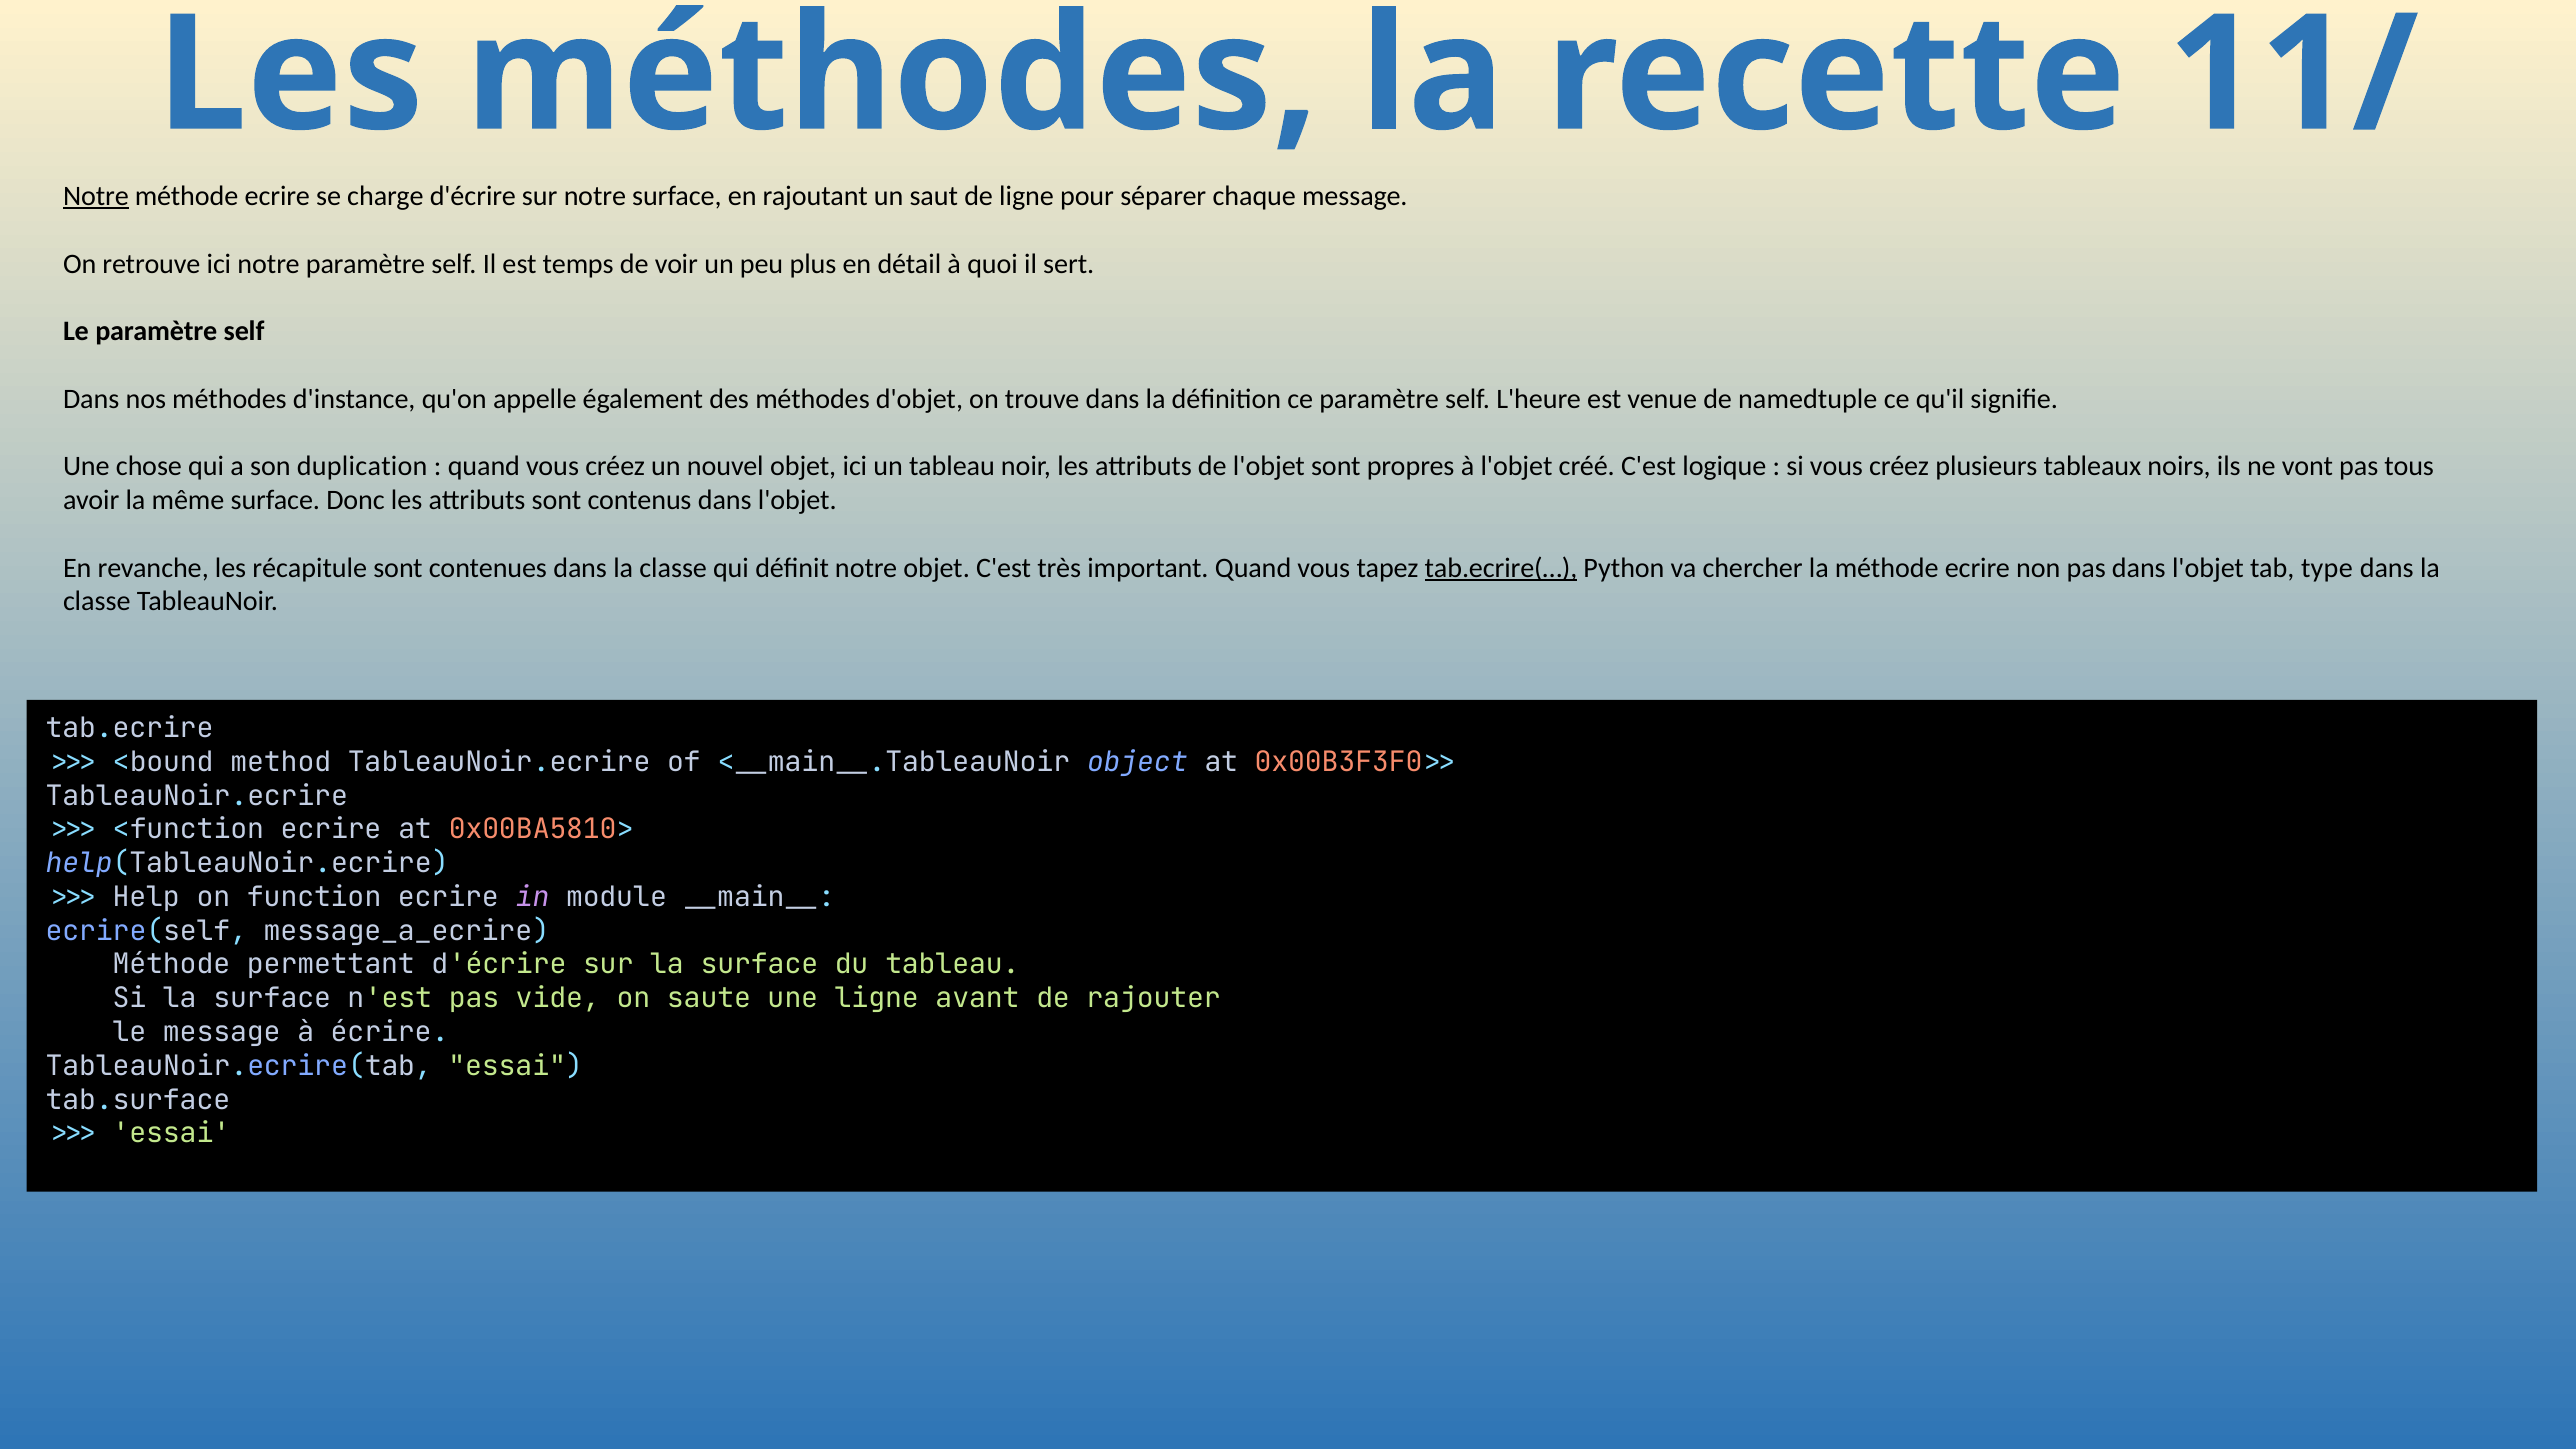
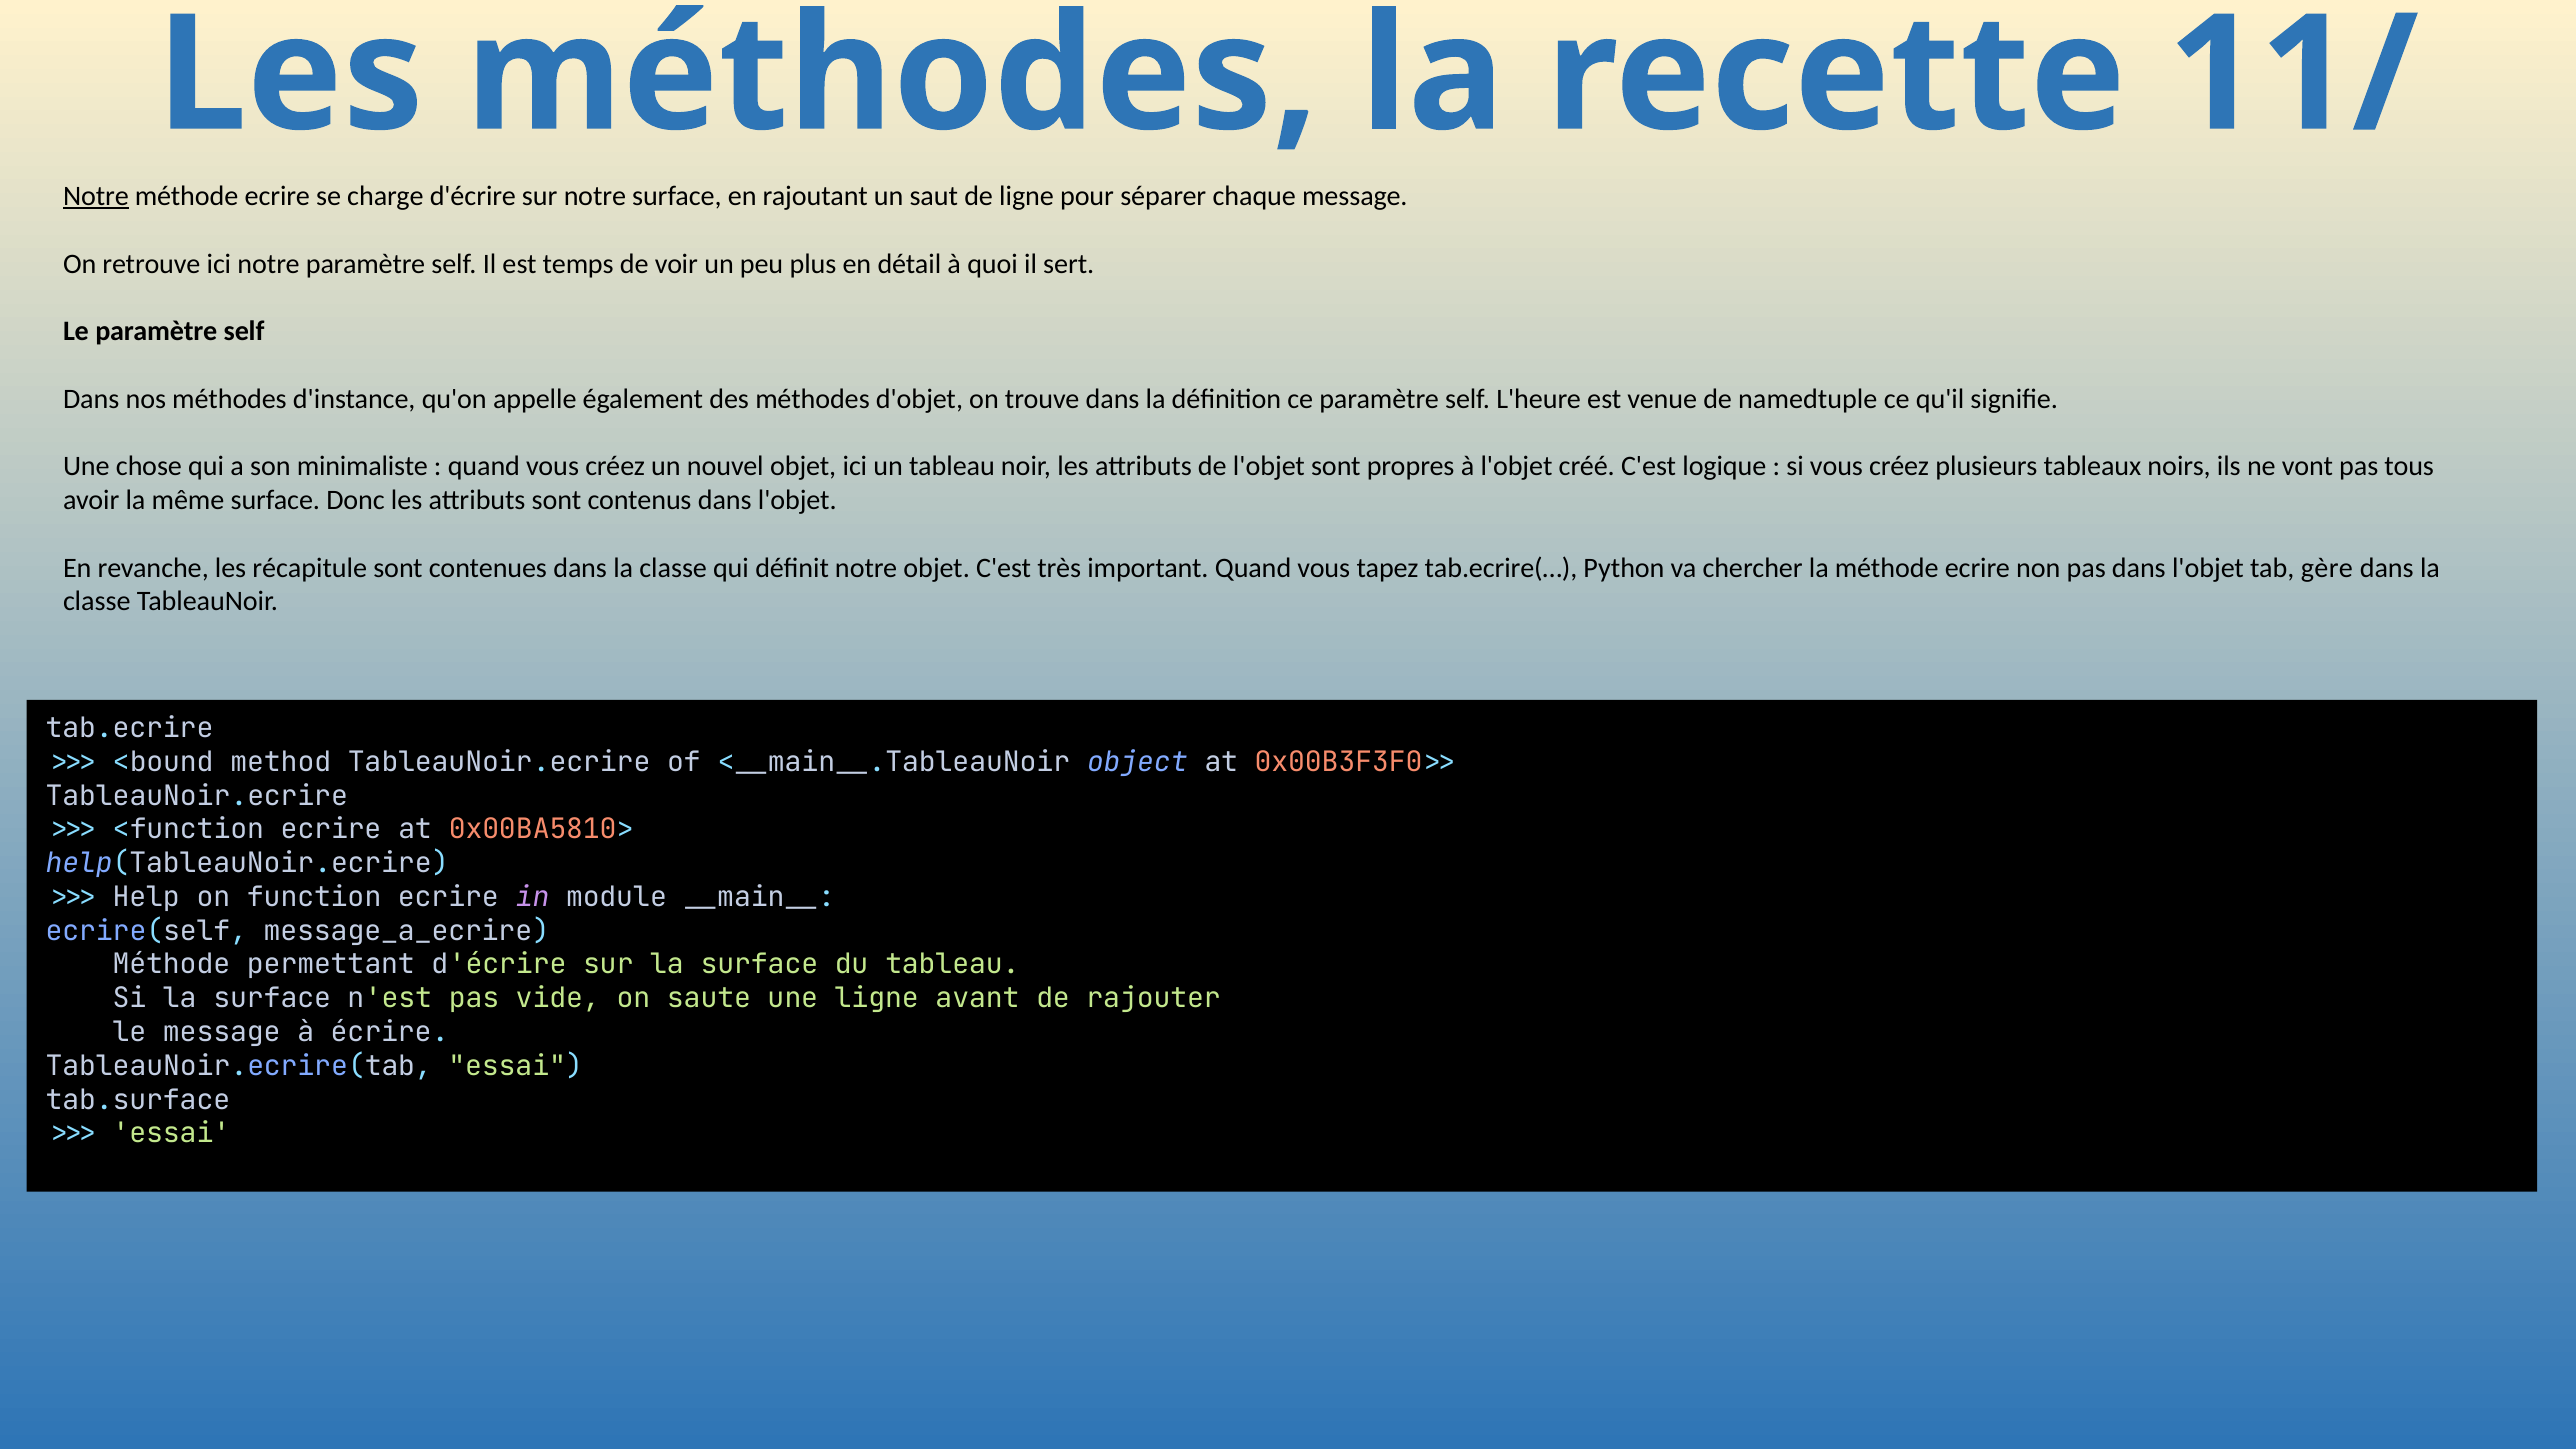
duplication: duplication -> minimaliste
tab.ecrire(… underline: present -> none
type: type -> gère
